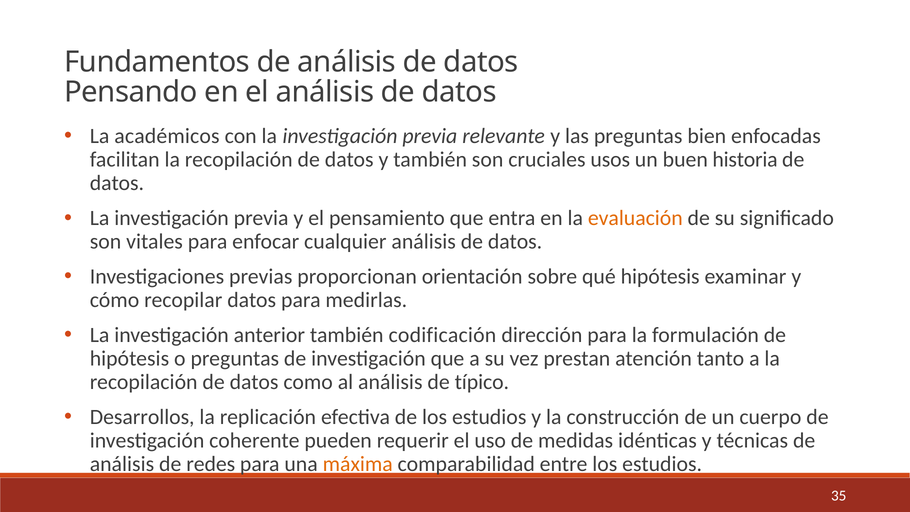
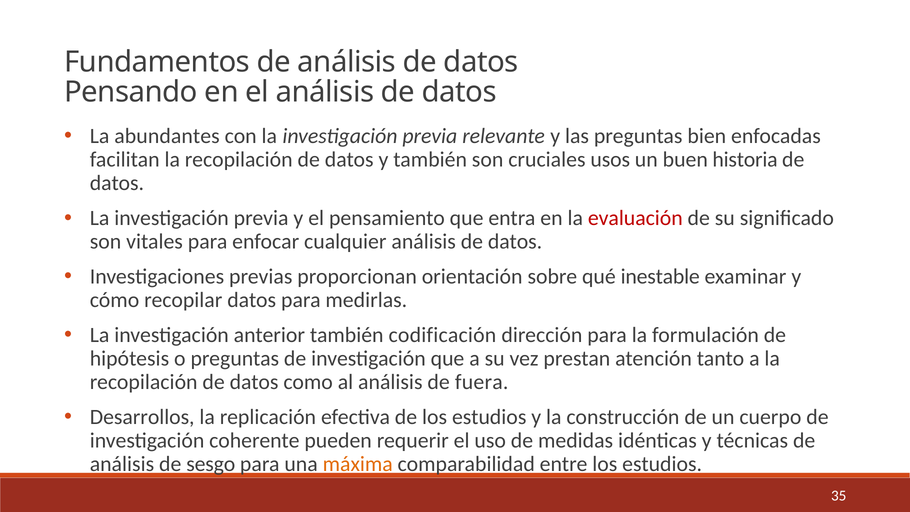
académicos: académicos -> abundantes
evaluación colour: orange -> red
qué hipótesis: hipótesis -> inestable
típico: típico -> fuera
redes: redes -> sesgo
